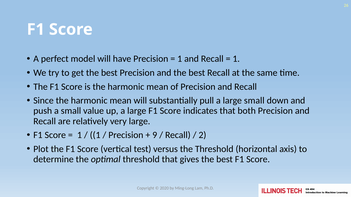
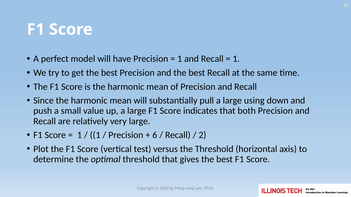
large small: small -> using
9: 9 -> 6
